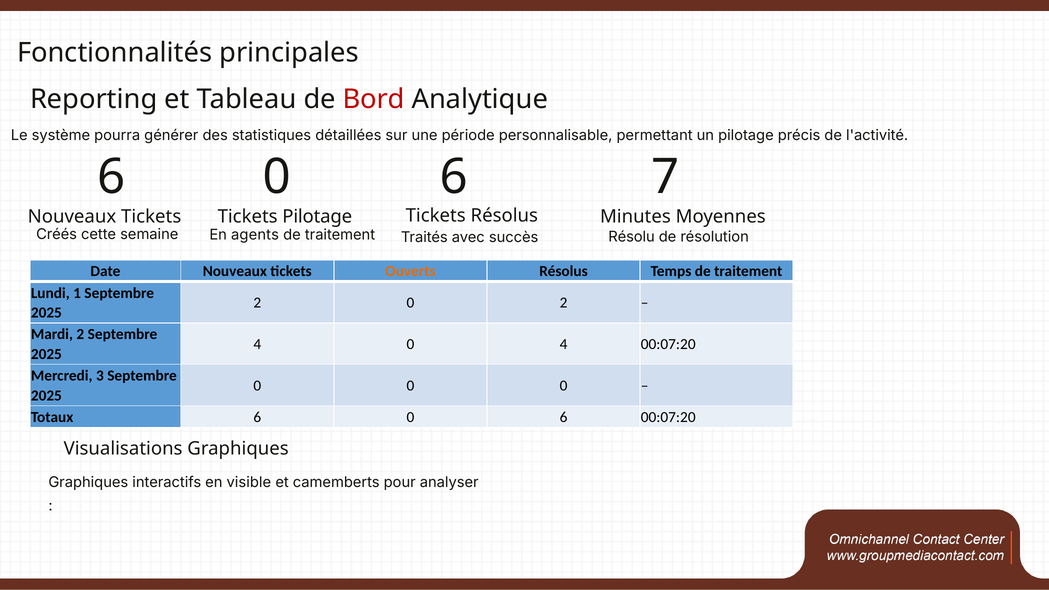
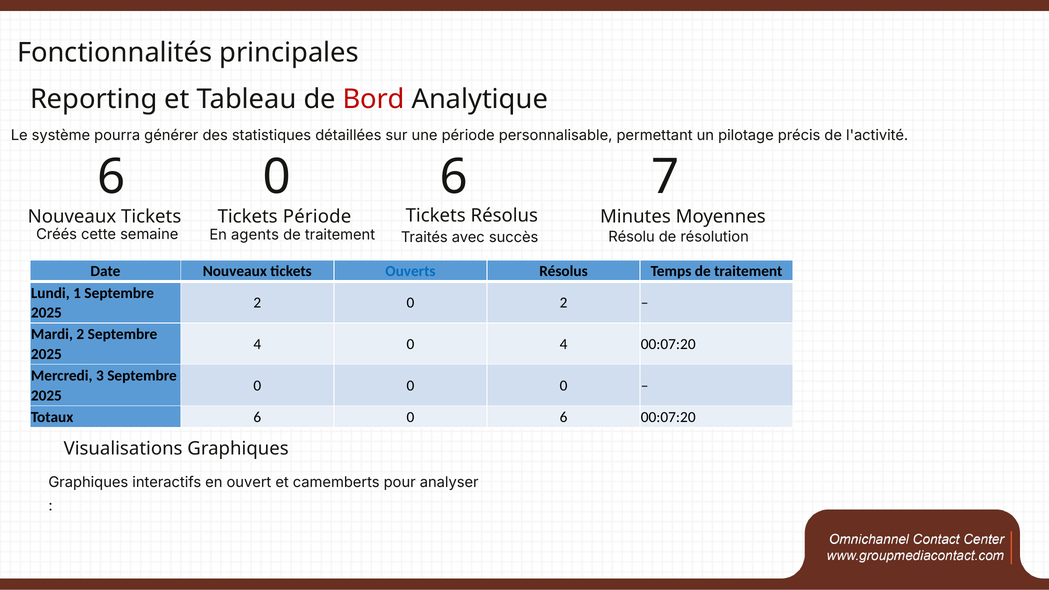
Tickets Pilotage: Pilotage -> Période
Ouverts colour: orange -> blue
visible: visible -> ouvert
